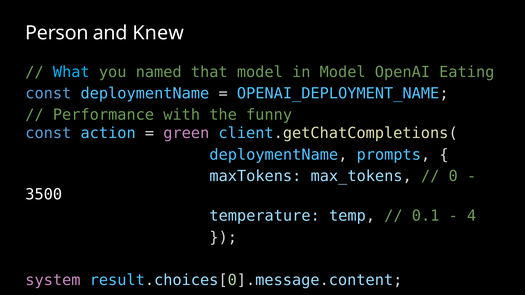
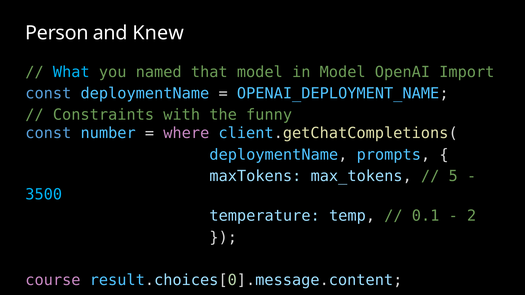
Eating: Eating -> Import
Performance: Performance -> Constraints
action: action -> number
green: green -> where
0: 0 -> 5
3500 colour: white -> light blue
4: 4 -> 2
system: system -> course
